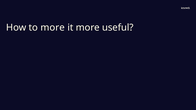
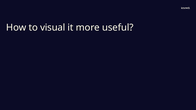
to more: more -> visual
